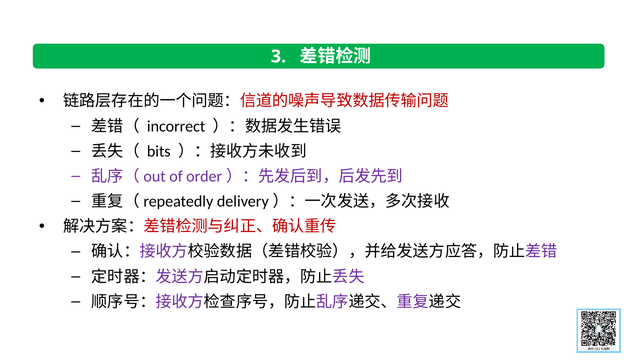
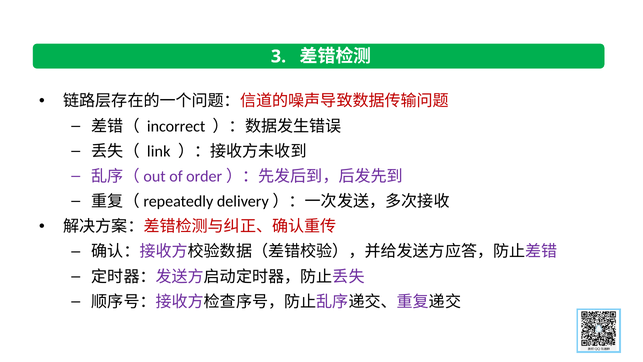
bits: bits -> link
